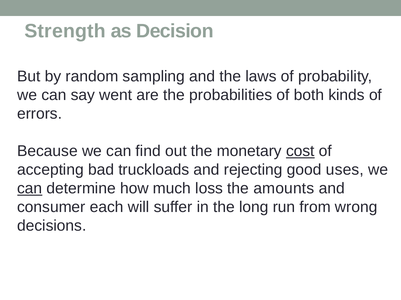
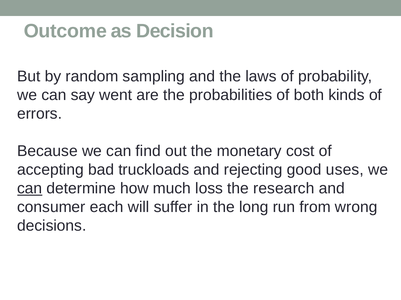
Strength: Strength -> Outcome
cost underline: present -> none
amounts: amounts -> research
